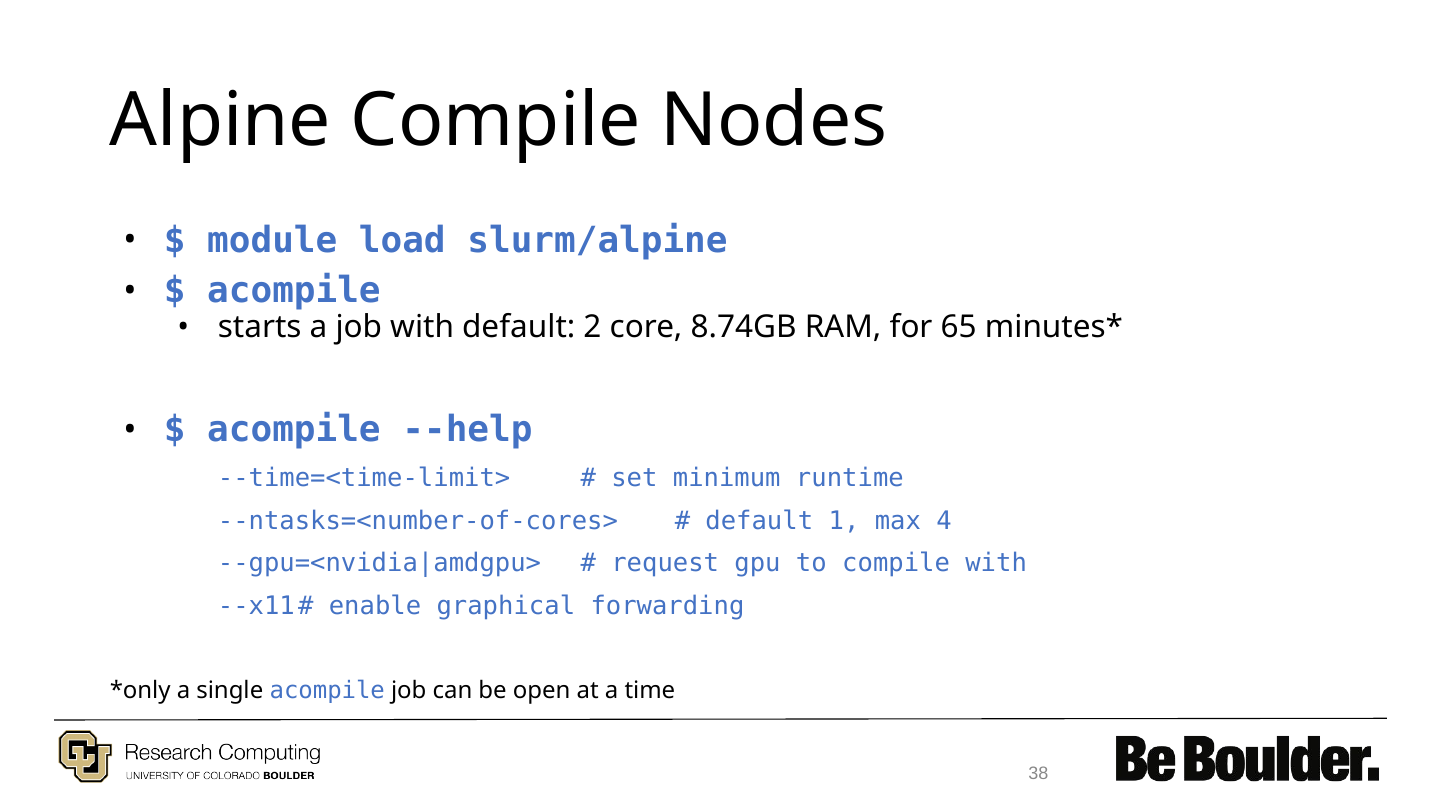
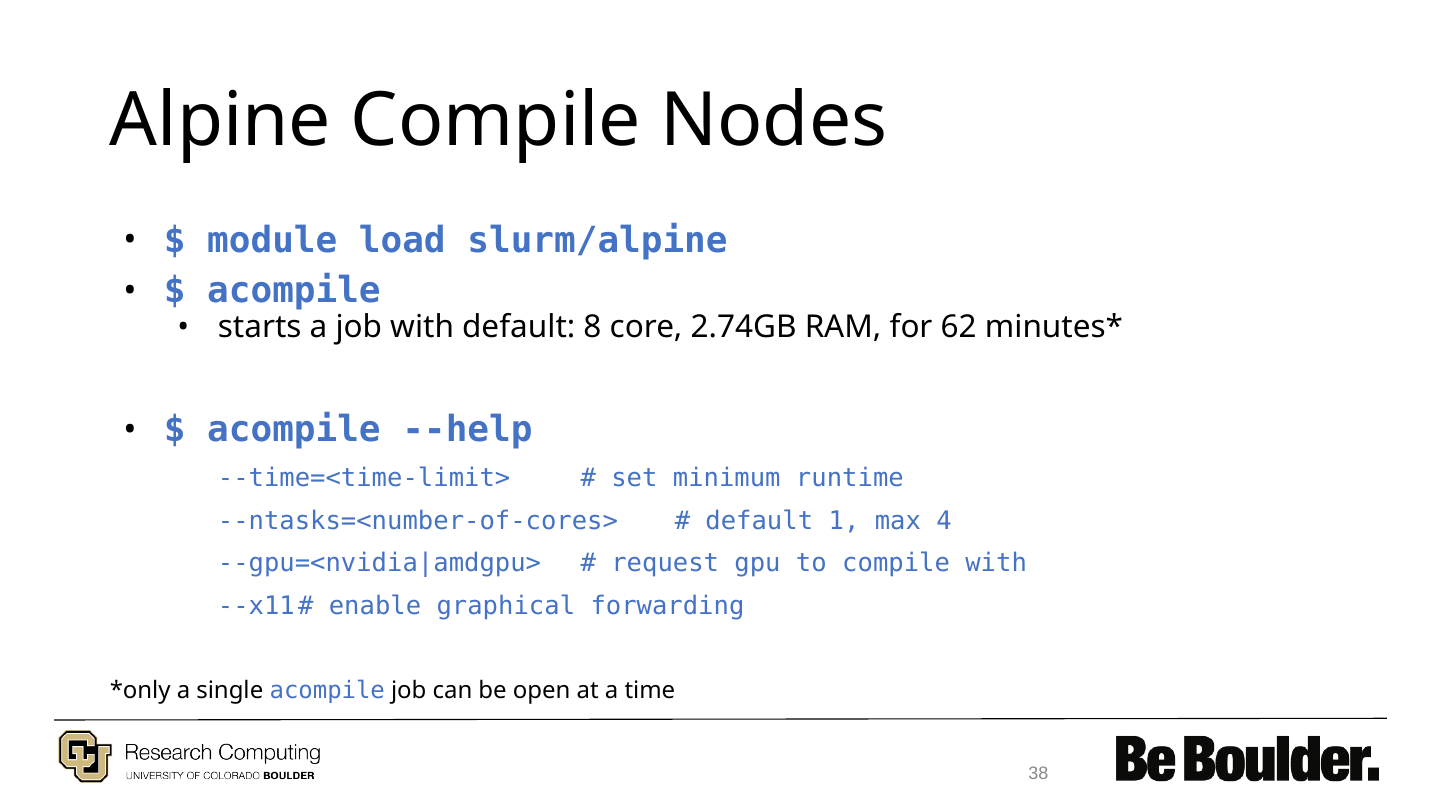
2: 2 -> 8
8.74GB: 8.74GB -> 2.74GB
65: 65 -> 62
